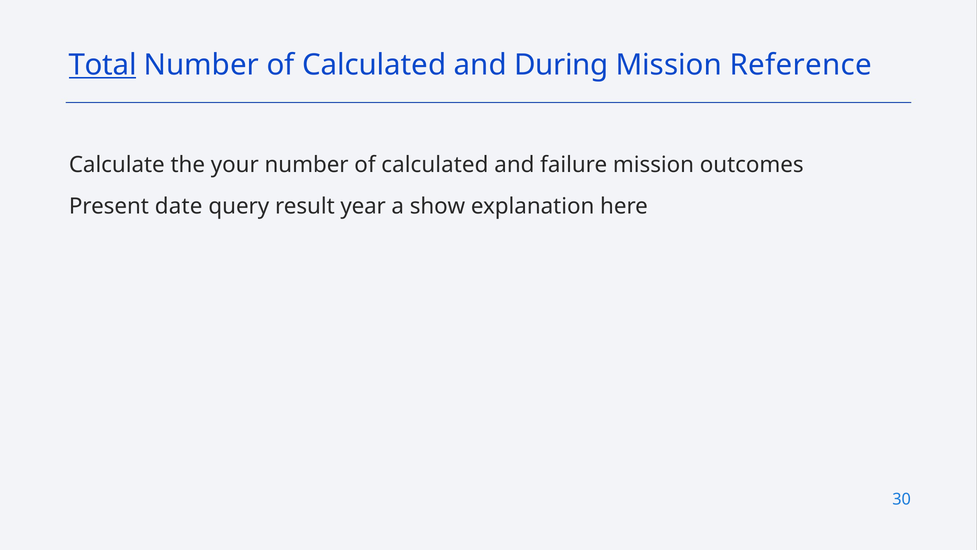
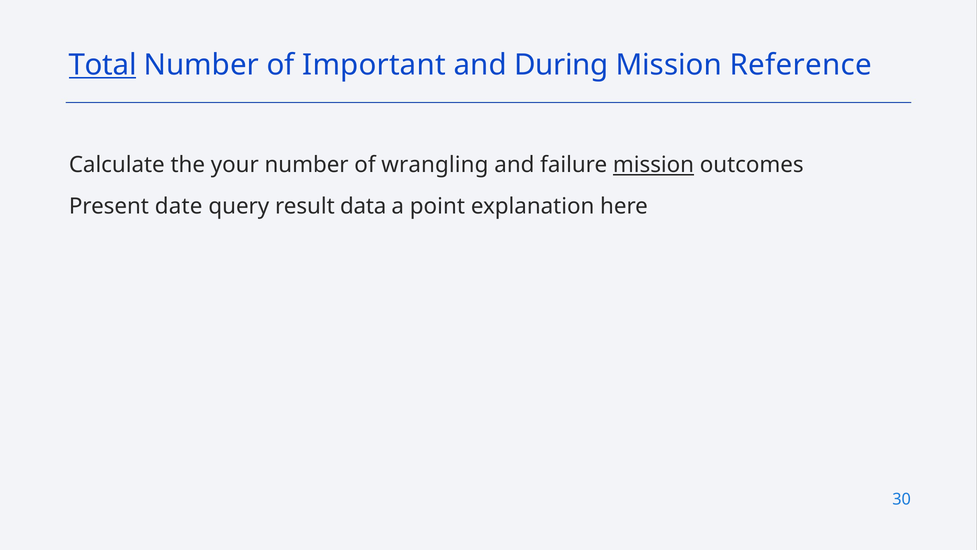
Calculated at (374, 65): Calculated -> Important
calculated at (435, 165): calculated -> wrangling
mission at (653, 165) underline: none -> present
year: year -> data
show: show -> point
